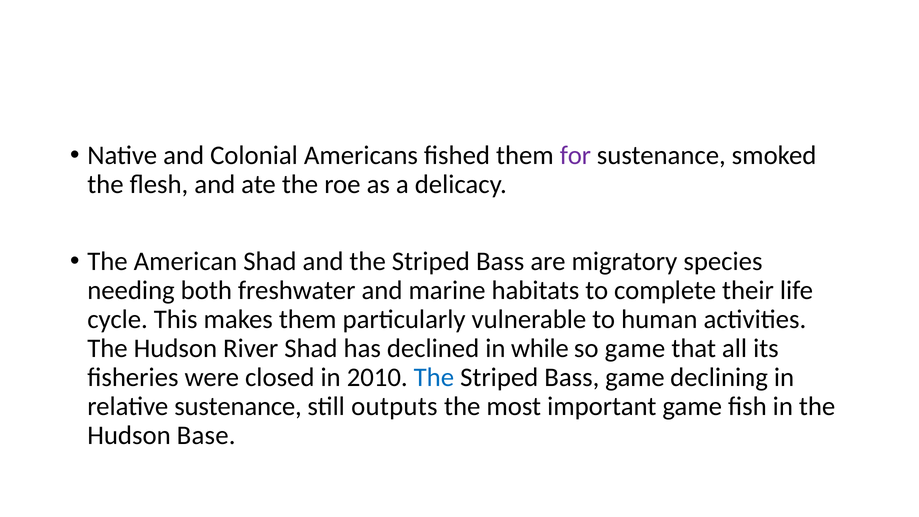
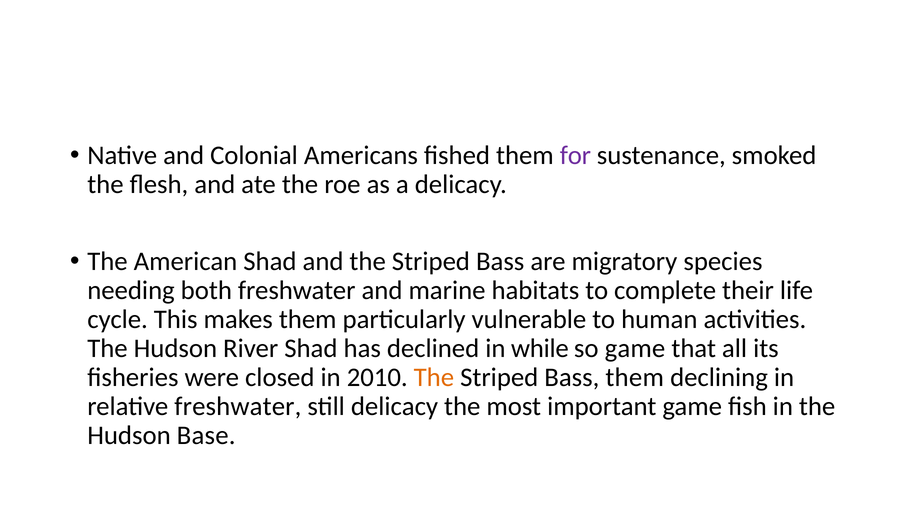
The at (434, 377) colour: blue -> orange
Bass game: game -> them
relative sustenance: sustenance -> freshwater
still outputs: outputs -> delicacy
